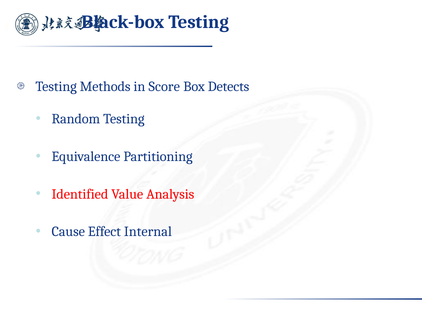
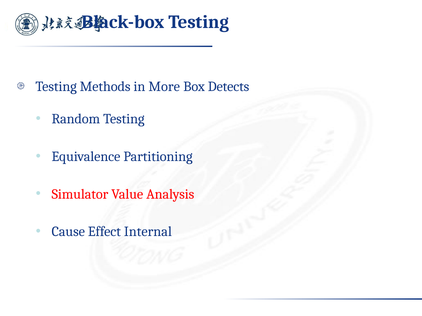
Score: Score -> More
Identified: Identified -> Simulator
